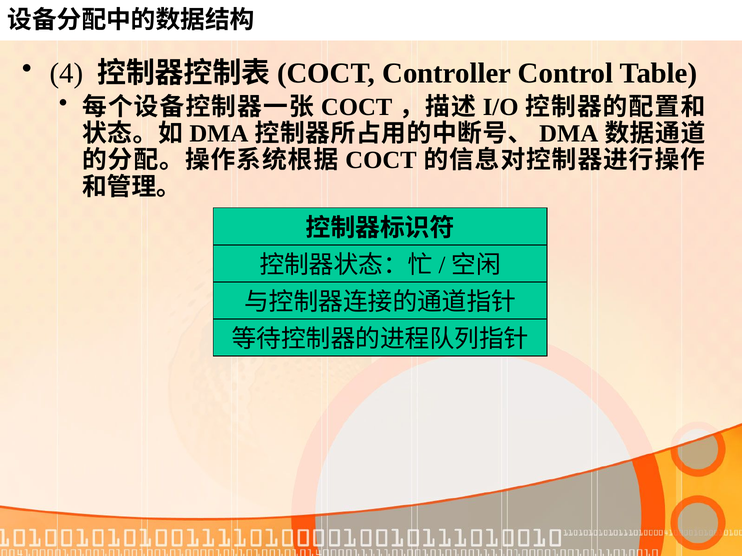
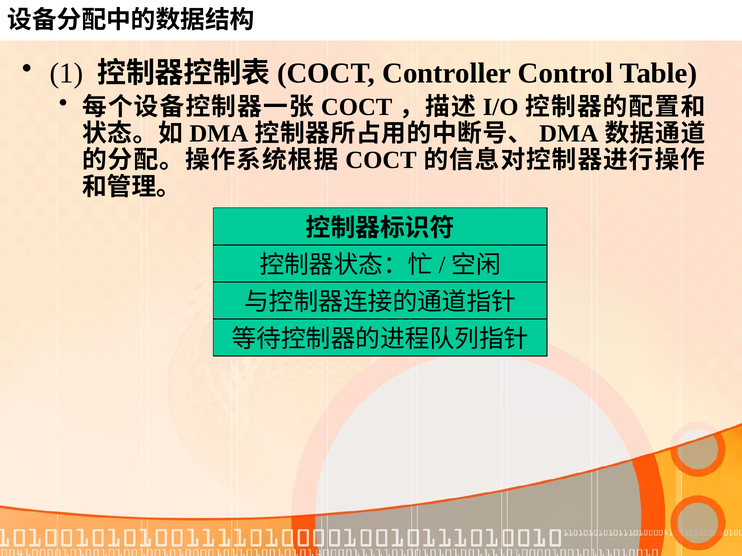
4: 4 -> 1
